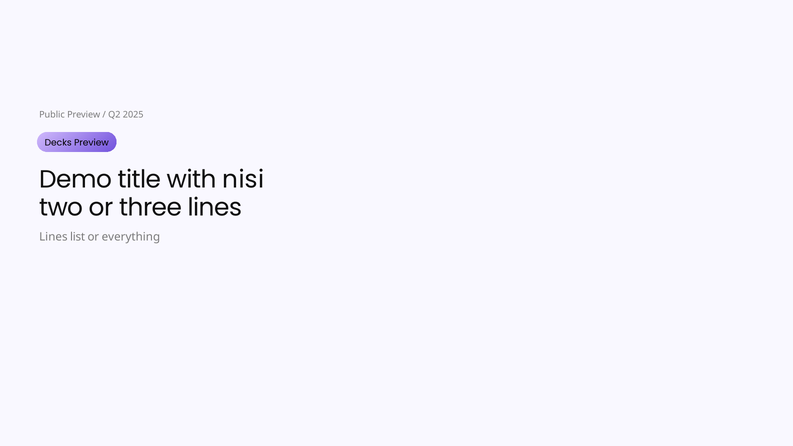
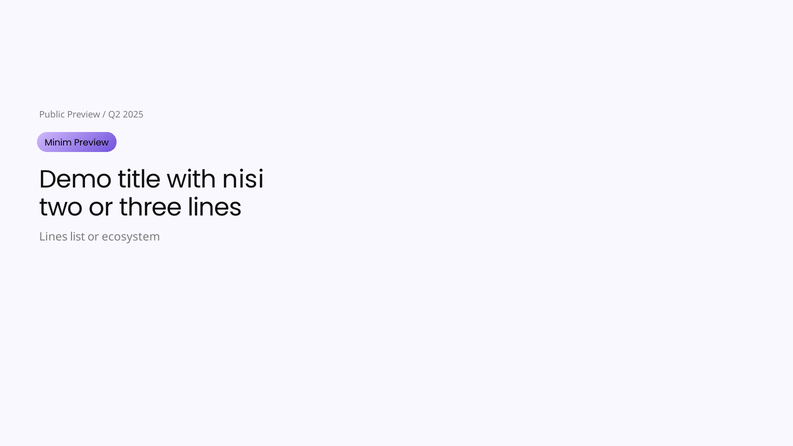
Decks: Decks -> Minim
everything: everything -> ecosystem
